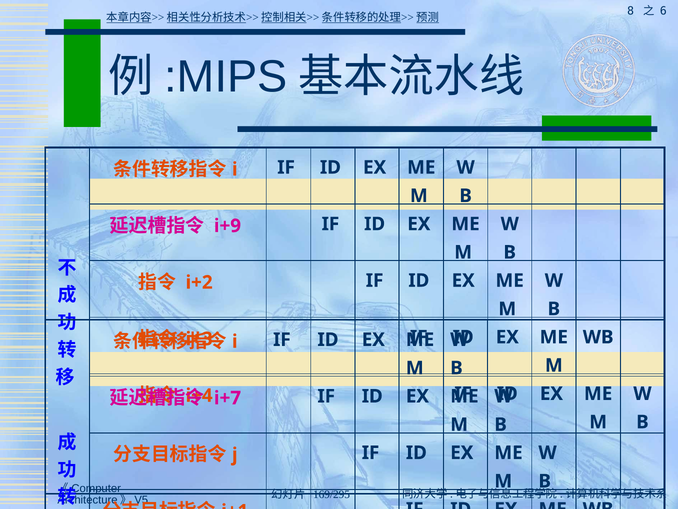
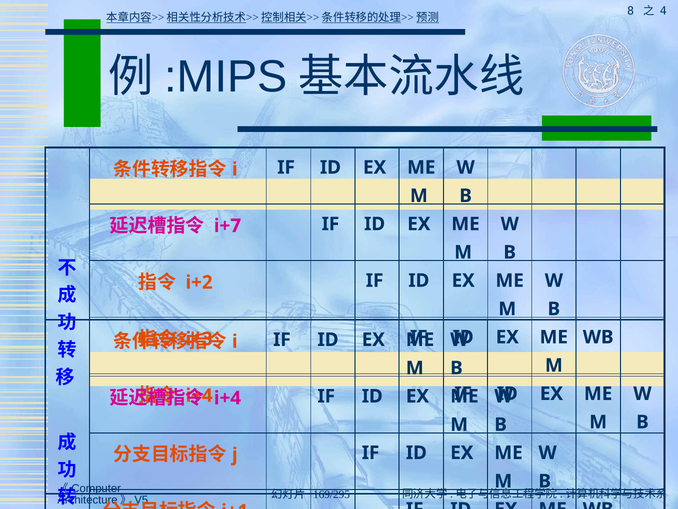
6: 6 -> 4
i+9: i+9 -> i+7
i+7 at (227, 398): i+7 -> i+4
